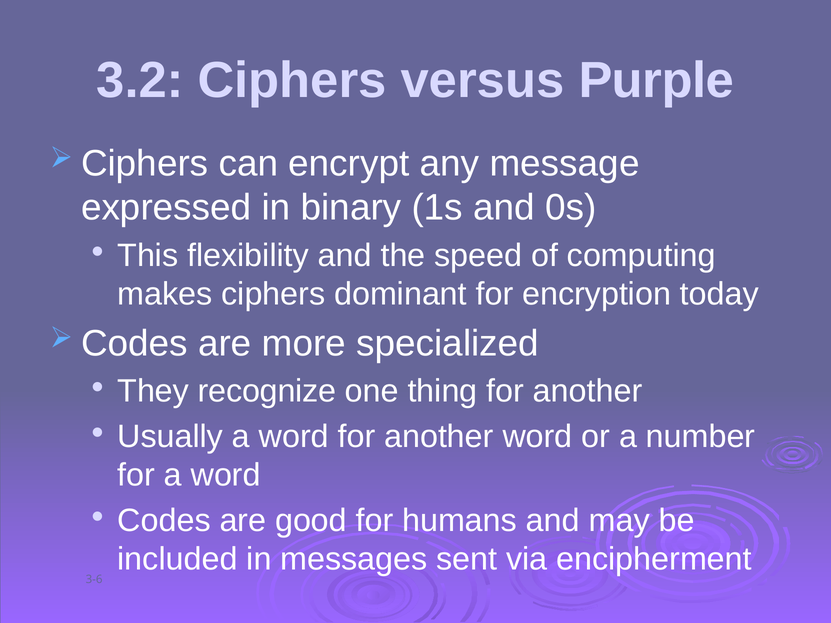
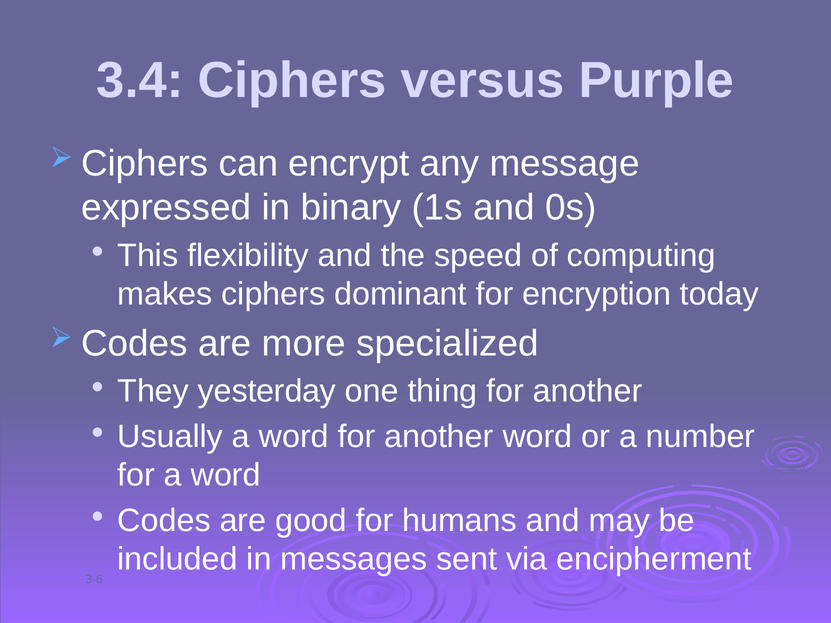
3.2: 3.2 -> 3.4
recognize: recognize -> yesterday
